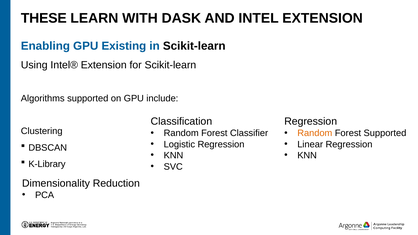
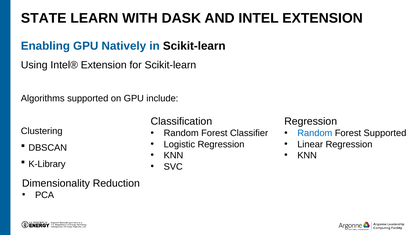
THESE: THESE -> STATE
Existing: Existing -> Natively
Random at (315, 133) colour: orange -> blue
